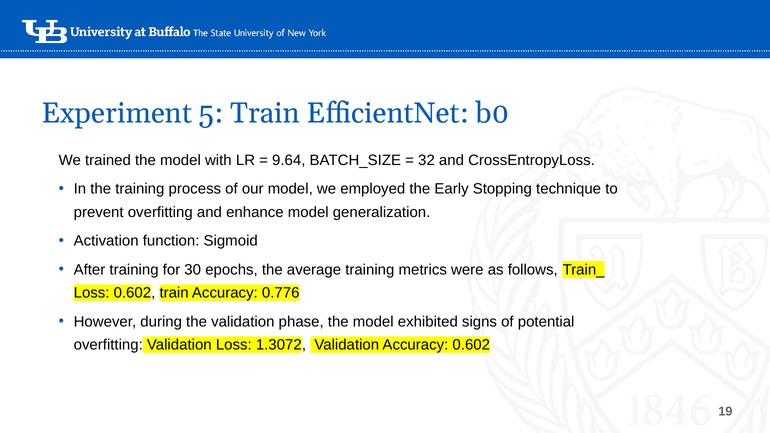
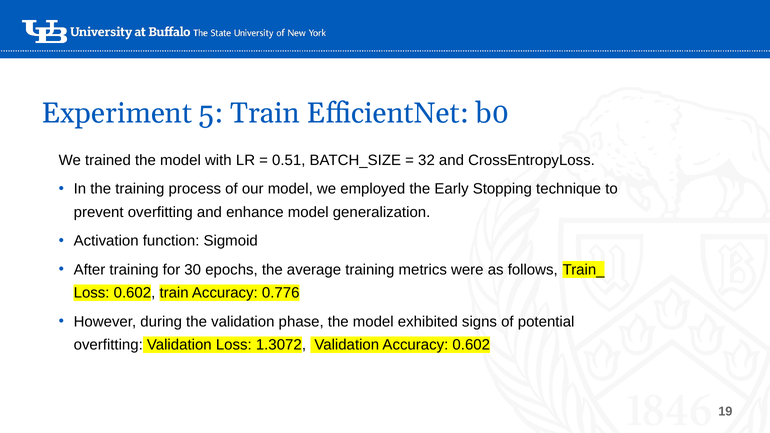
9.64: 9.64 -> 0.51
